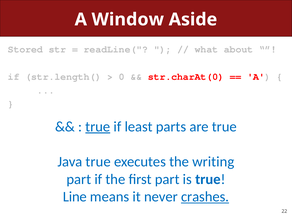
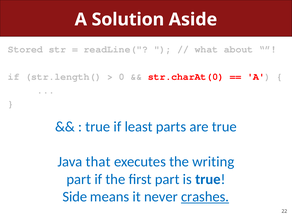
Window: Window -> Solution
true at (98, 127) underline: present -> none
Java true: true -> that
Line: Line -> Side
